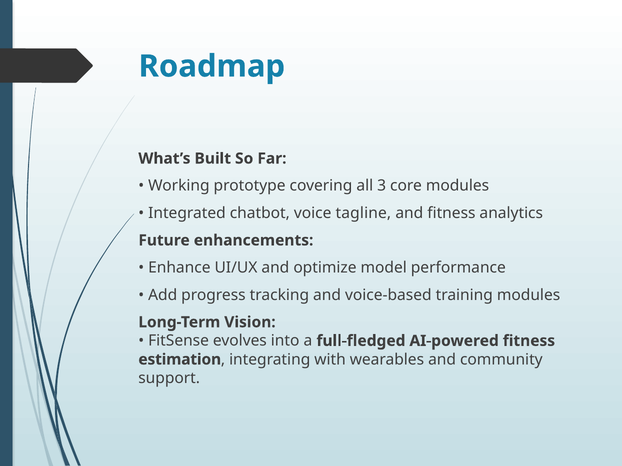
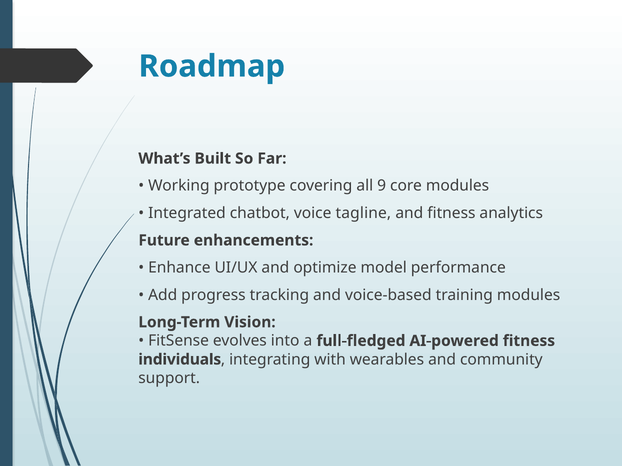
3: 3 -> 9
estimation: estimation -> individuals
